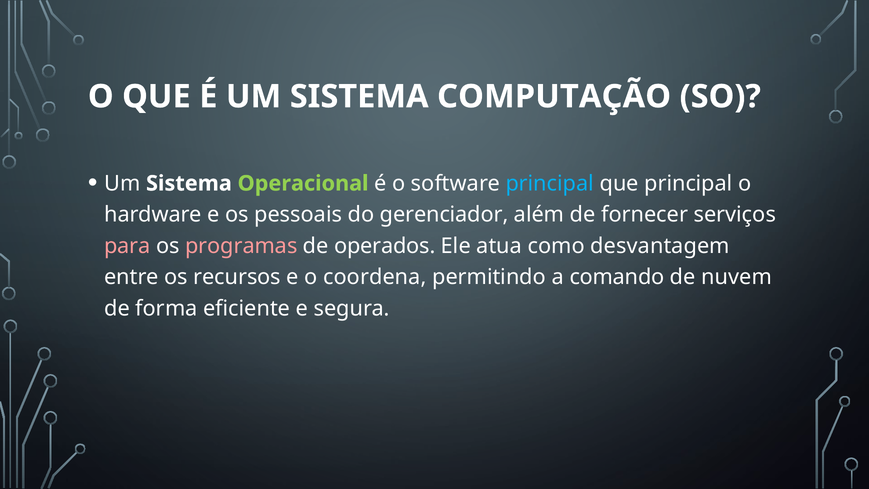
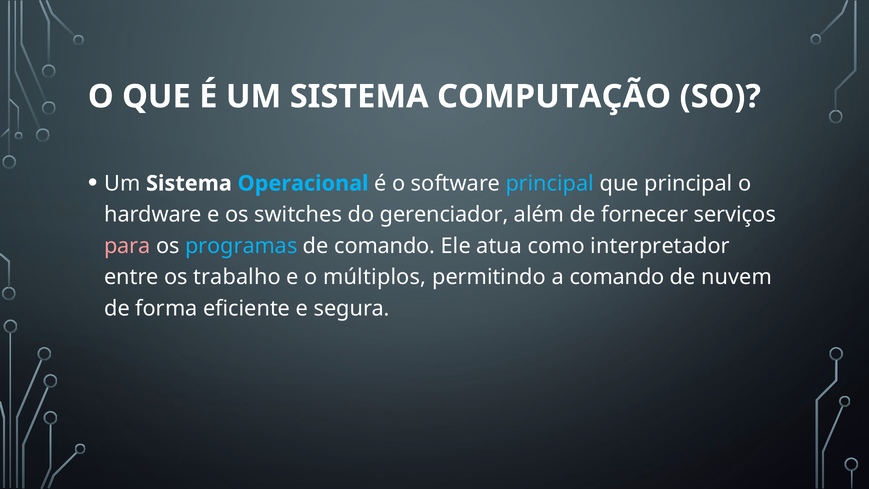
Operacional colour: light green -> light blue
pessoais: pessoais -> switches
programas colour: pink -> light blue
de operados: operados -> comando
desvantagem: desvantagem -> interpretador
recursos: recursos -> trabalho
coordena: coordena -> múltiplos
